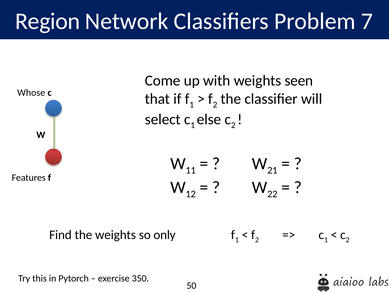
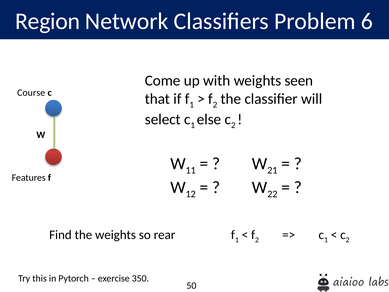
7: 7 -> 6
Whose: Whose -> Course
only: only -> rear
